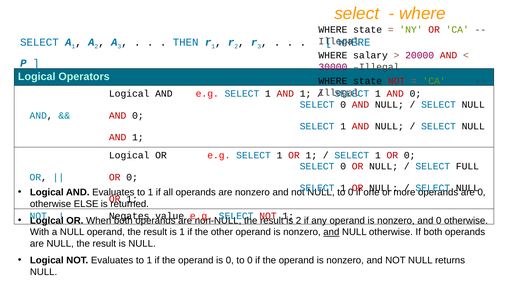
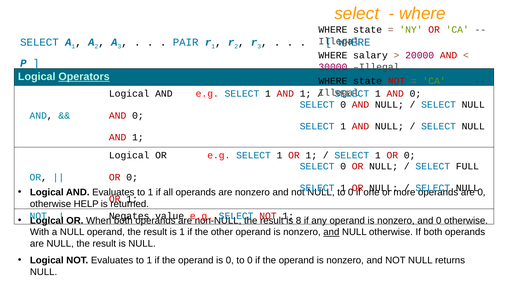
THEN: THEN -> PAIR
Operators underline: none -> present
ELSE: ELSE -> HELP
2 at (299, 221): 2 -> 8
